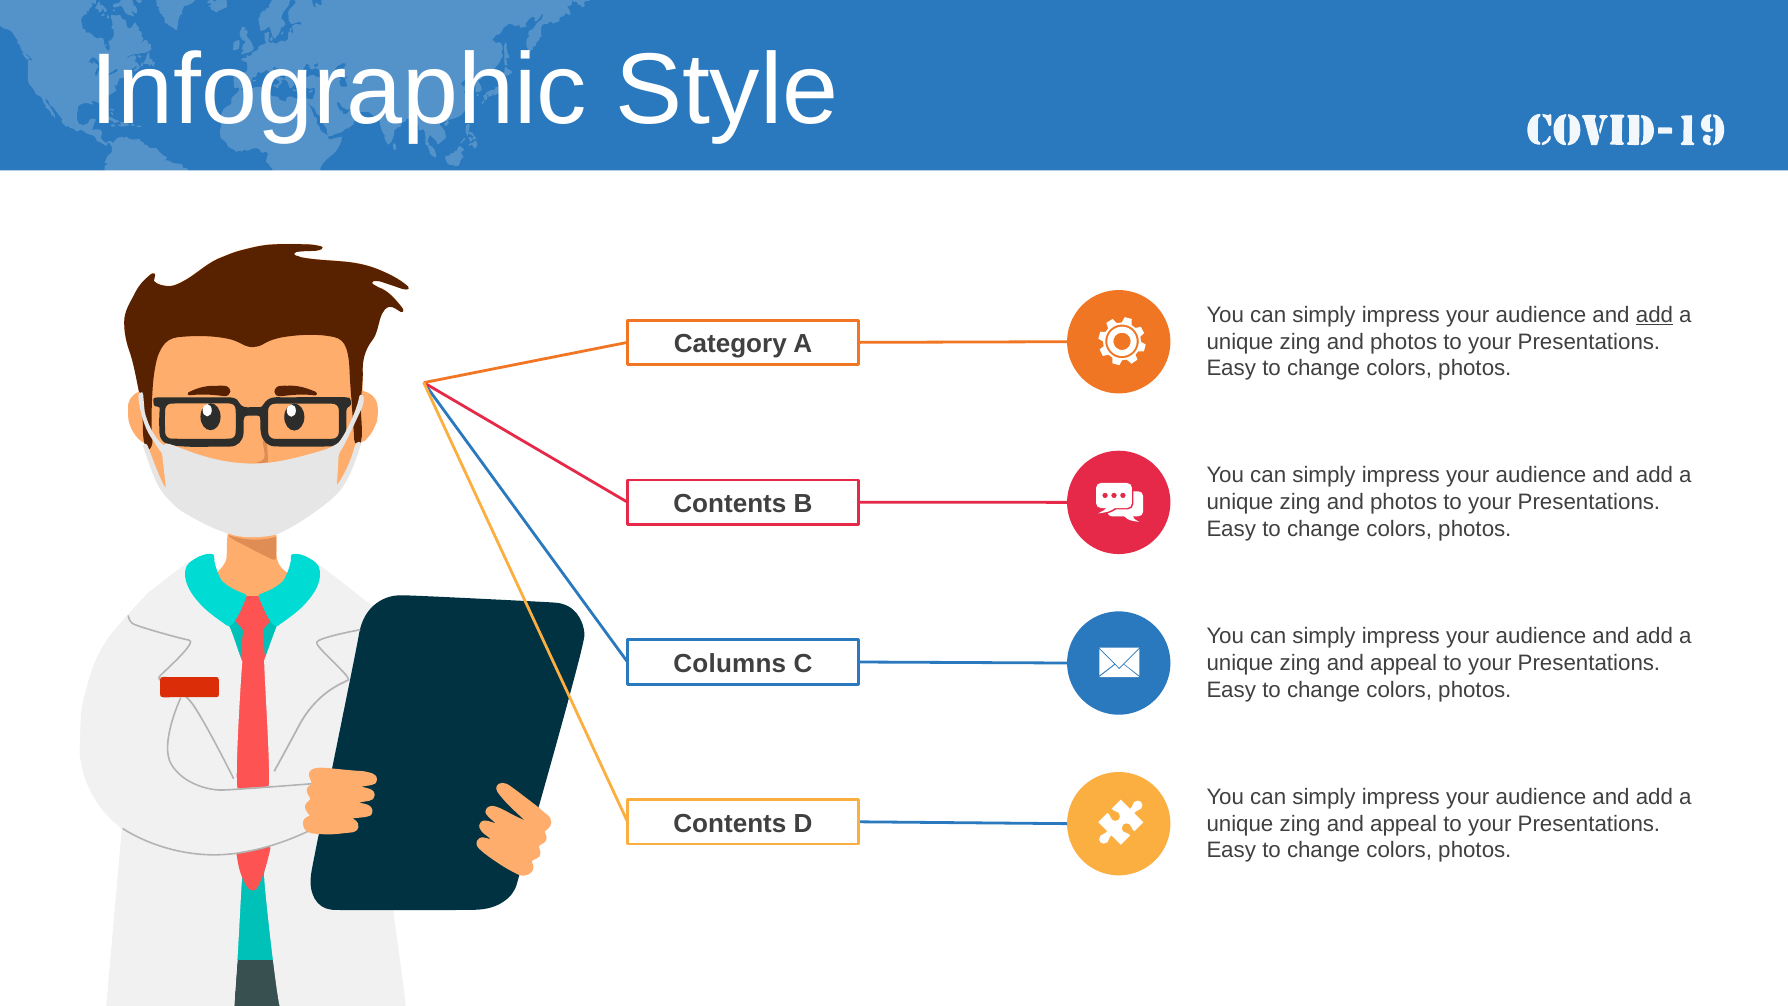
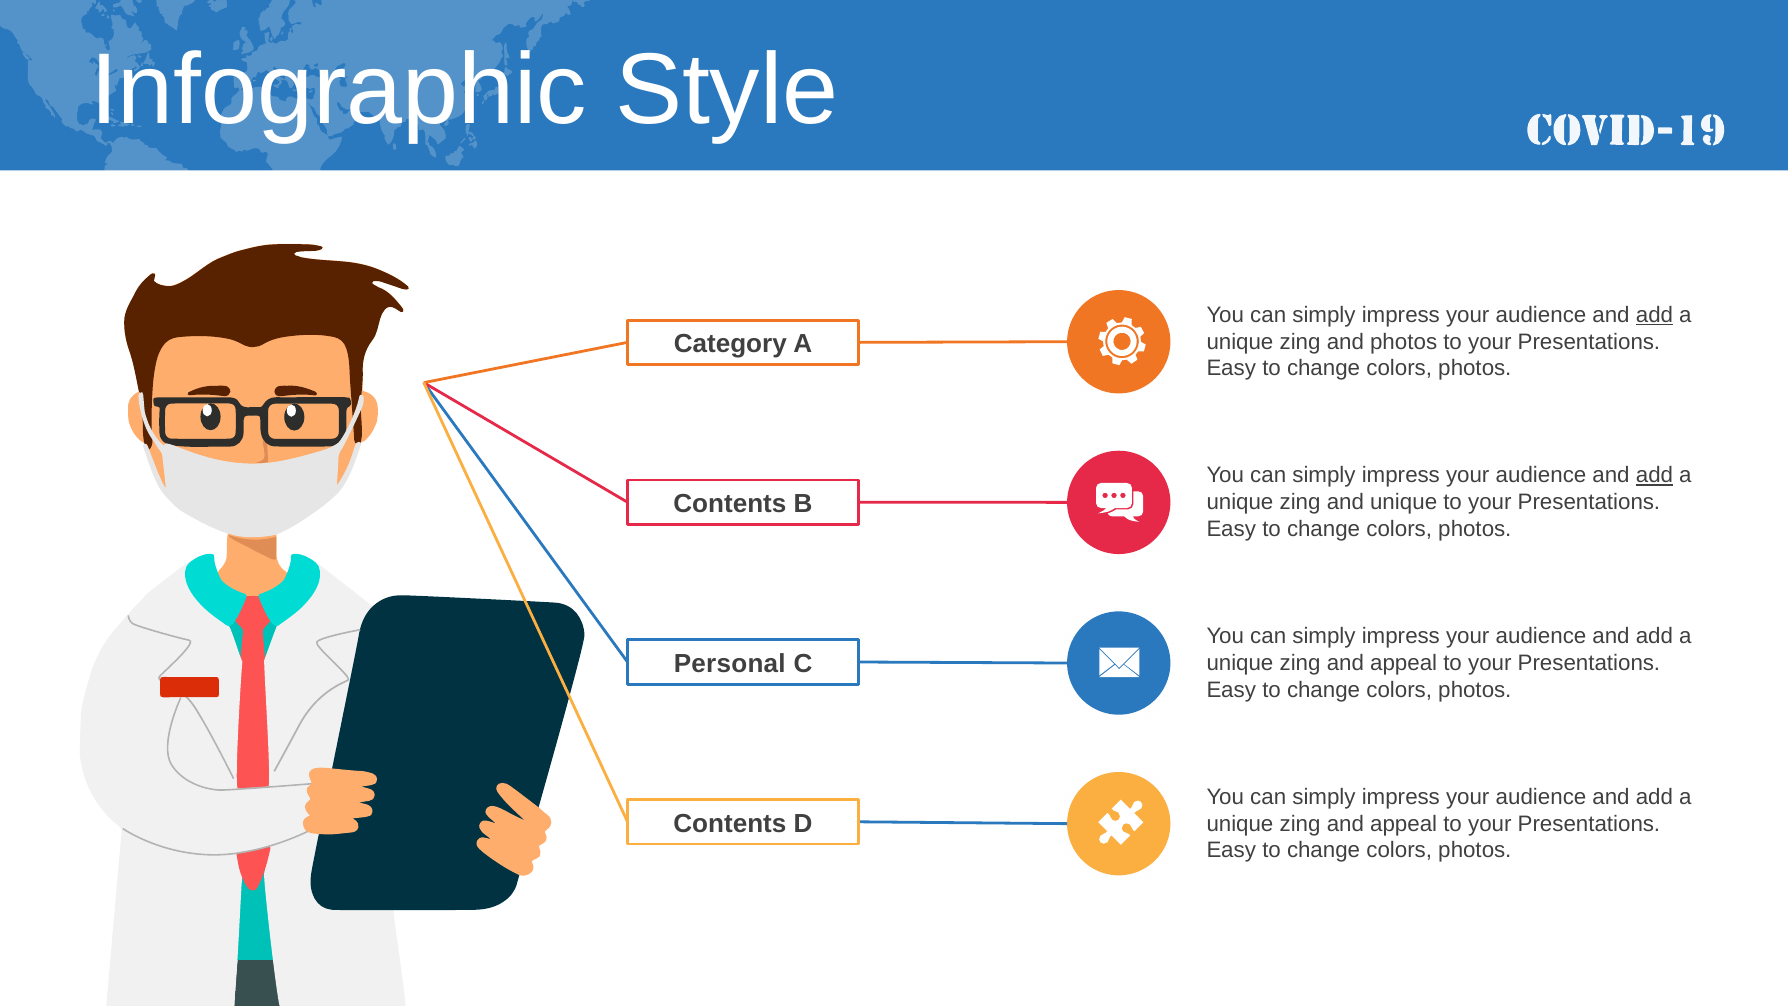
add at (1654, 475) underline: none -> present
photos at (1404, 502): photos -> unique
Columns: Columns -> Personal
